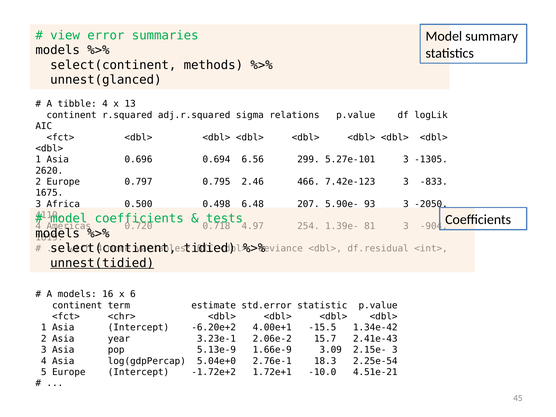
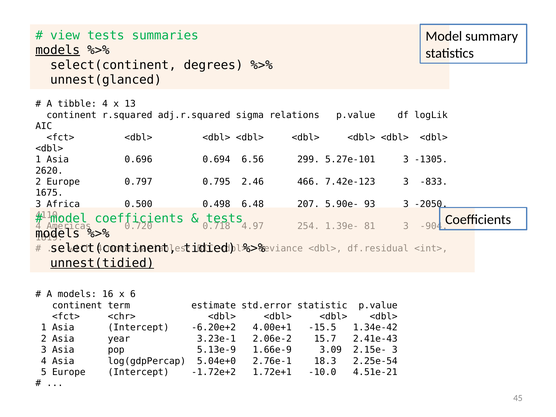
view error: error -> tests
models at (58, 50) underline: none -> present
methods: methods -> degrees
